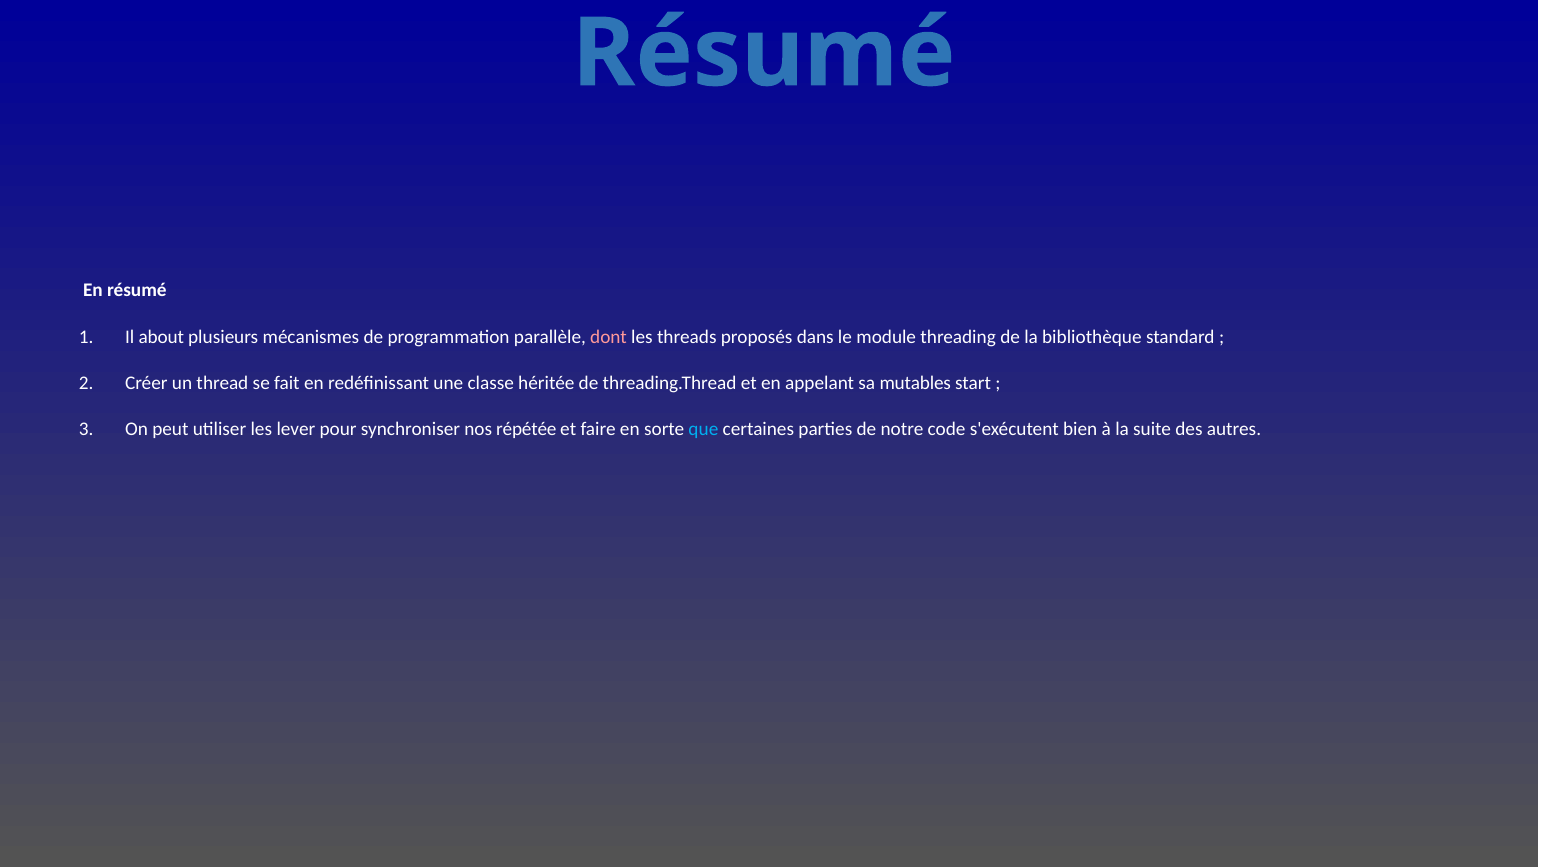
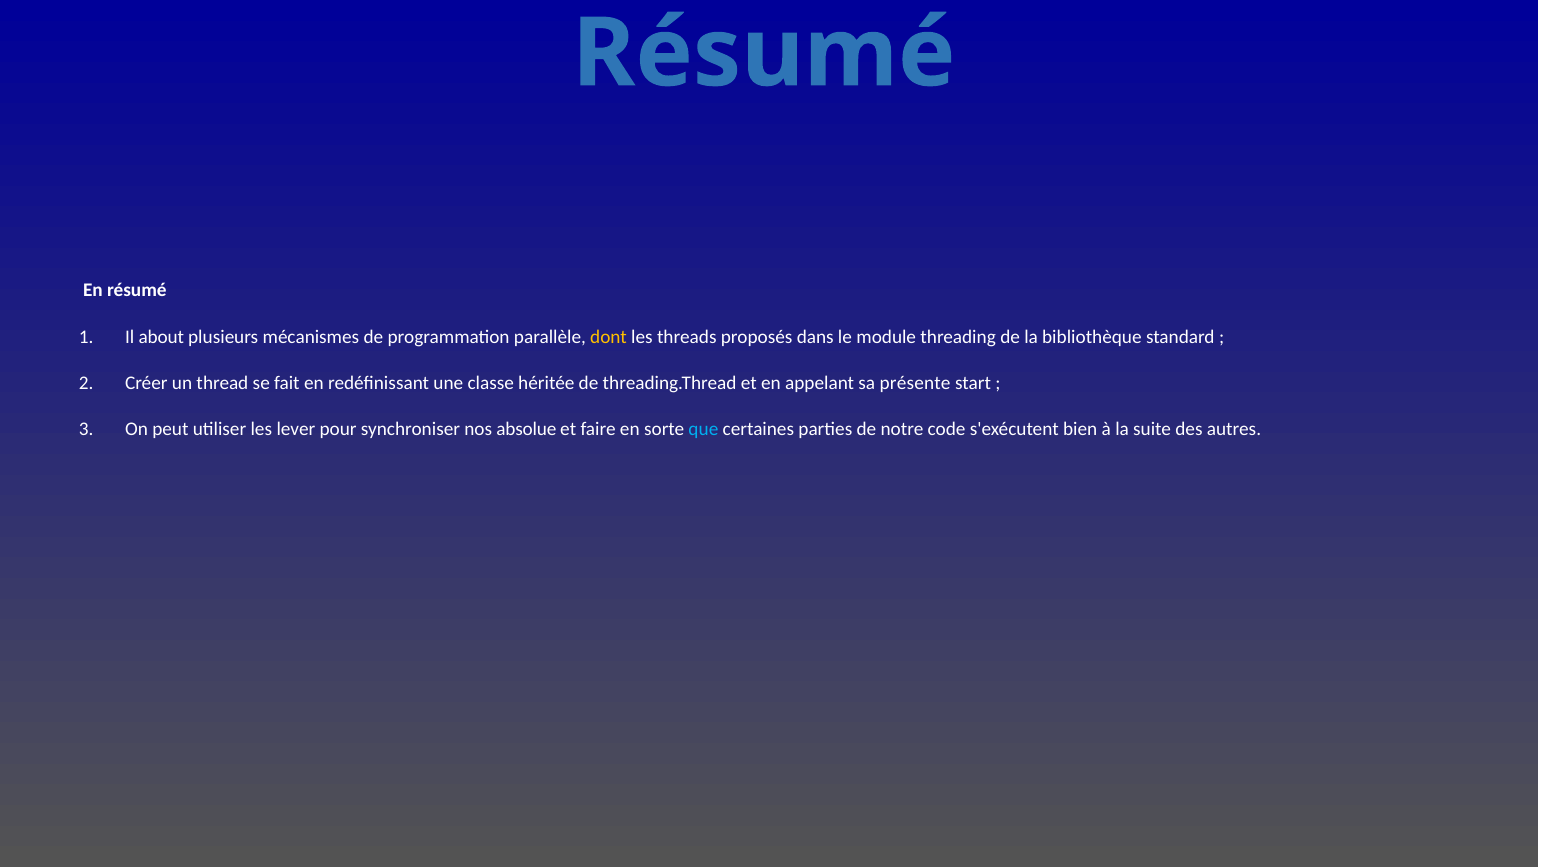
dont colour: pink -> yellow
mutables: mutables -> présente
répétée: répétée -> absolue
